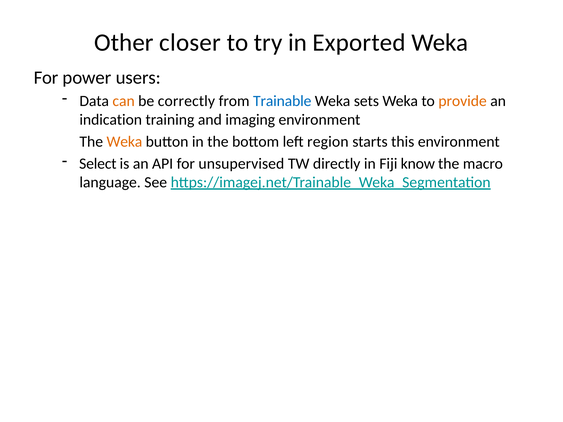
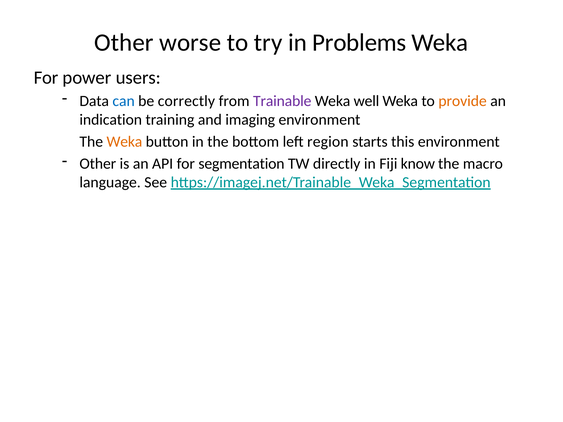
closer: closer -> worse
Exported: Exported -> Problems
can colour: orange -> blue
Trainable colour: blue -> purple
sets: sets -> well
Select at (98, 164): Select -> Other
unsupervised: unsupervised -> segmentation
